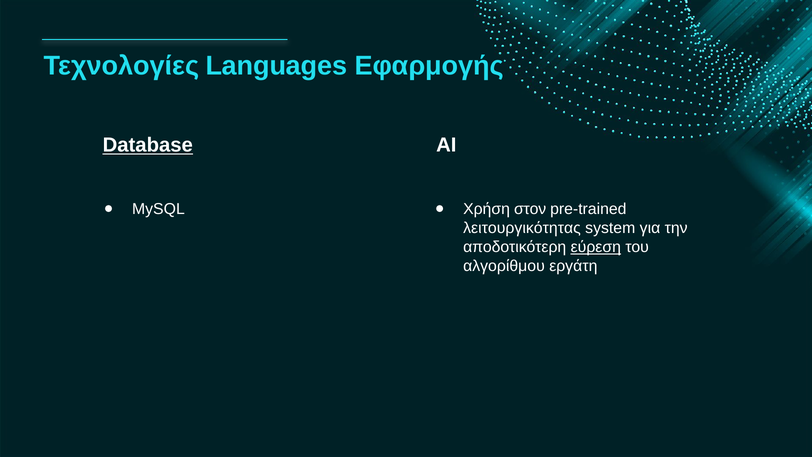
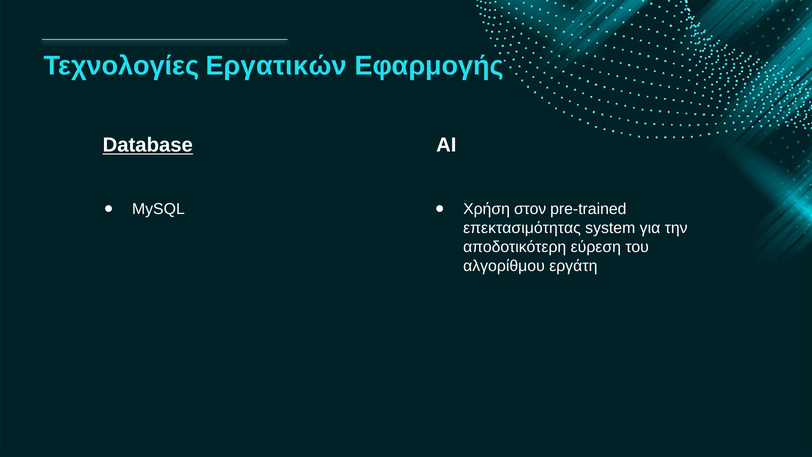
Languages: Languages -> Εργατικών
λειτουργικότητας: λειτουργικότητας -> επεκτασιμότητας
εύρεση underline: present -> none
